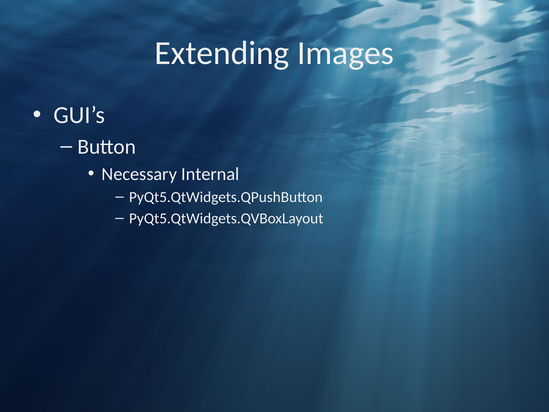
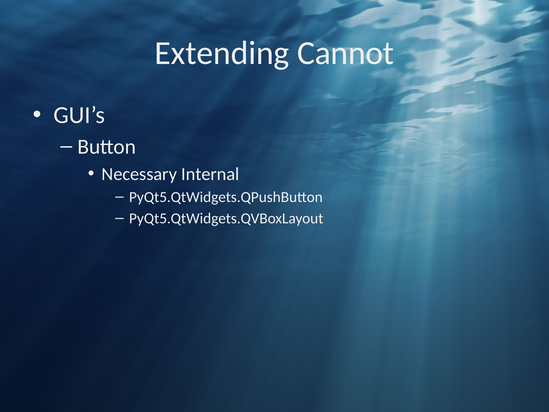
Images: Images -> Cannot
